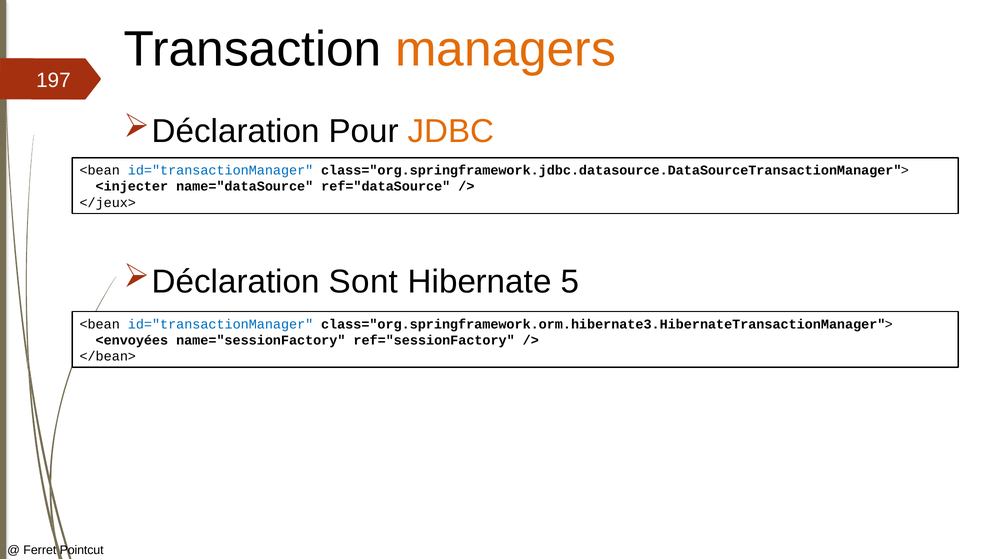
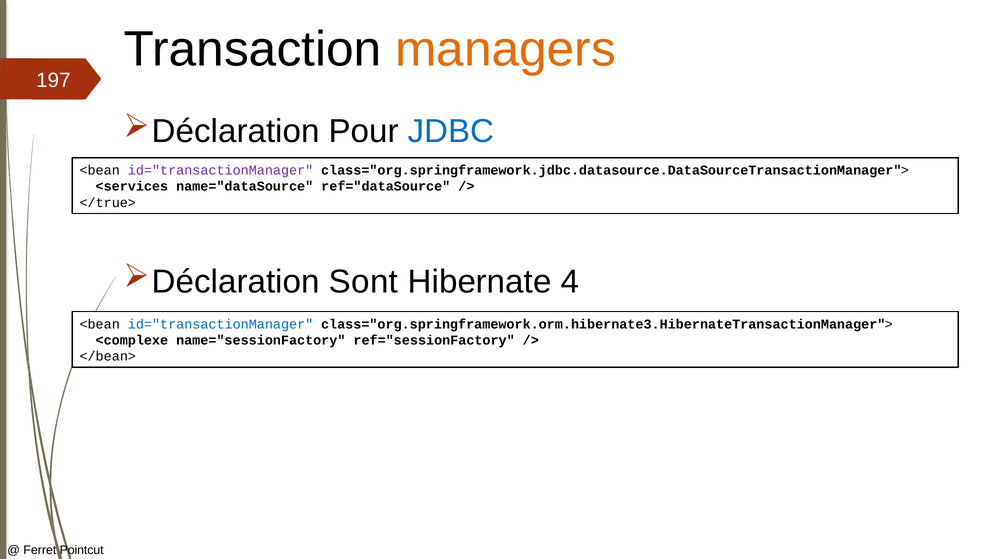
JDBC colour: orange -> blue
id="transactionManager at (221, 170) colour: blue -> purple
<injecter: <injecter -> <services
</jeux>: </jeux> -> </true>
5: 5 -> 4
<envoyées: <envoyées -> <complexe
